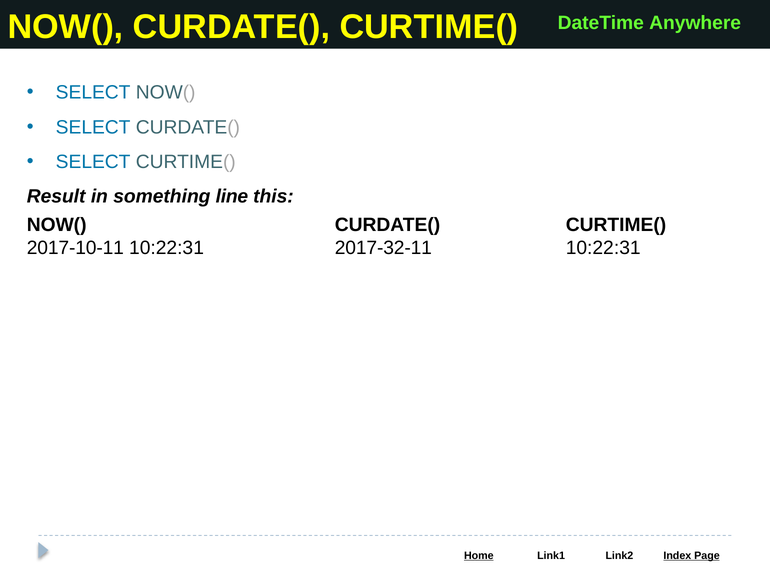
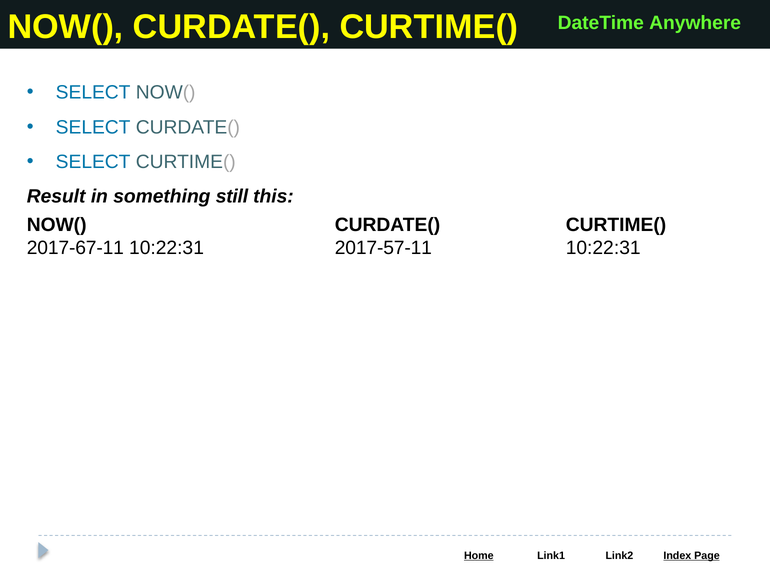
line: line -> still
2017-10-11: 2017-10-11 -> 2017-67-11
2017-32-11: 2017-32-11 -> 2017-57-11
